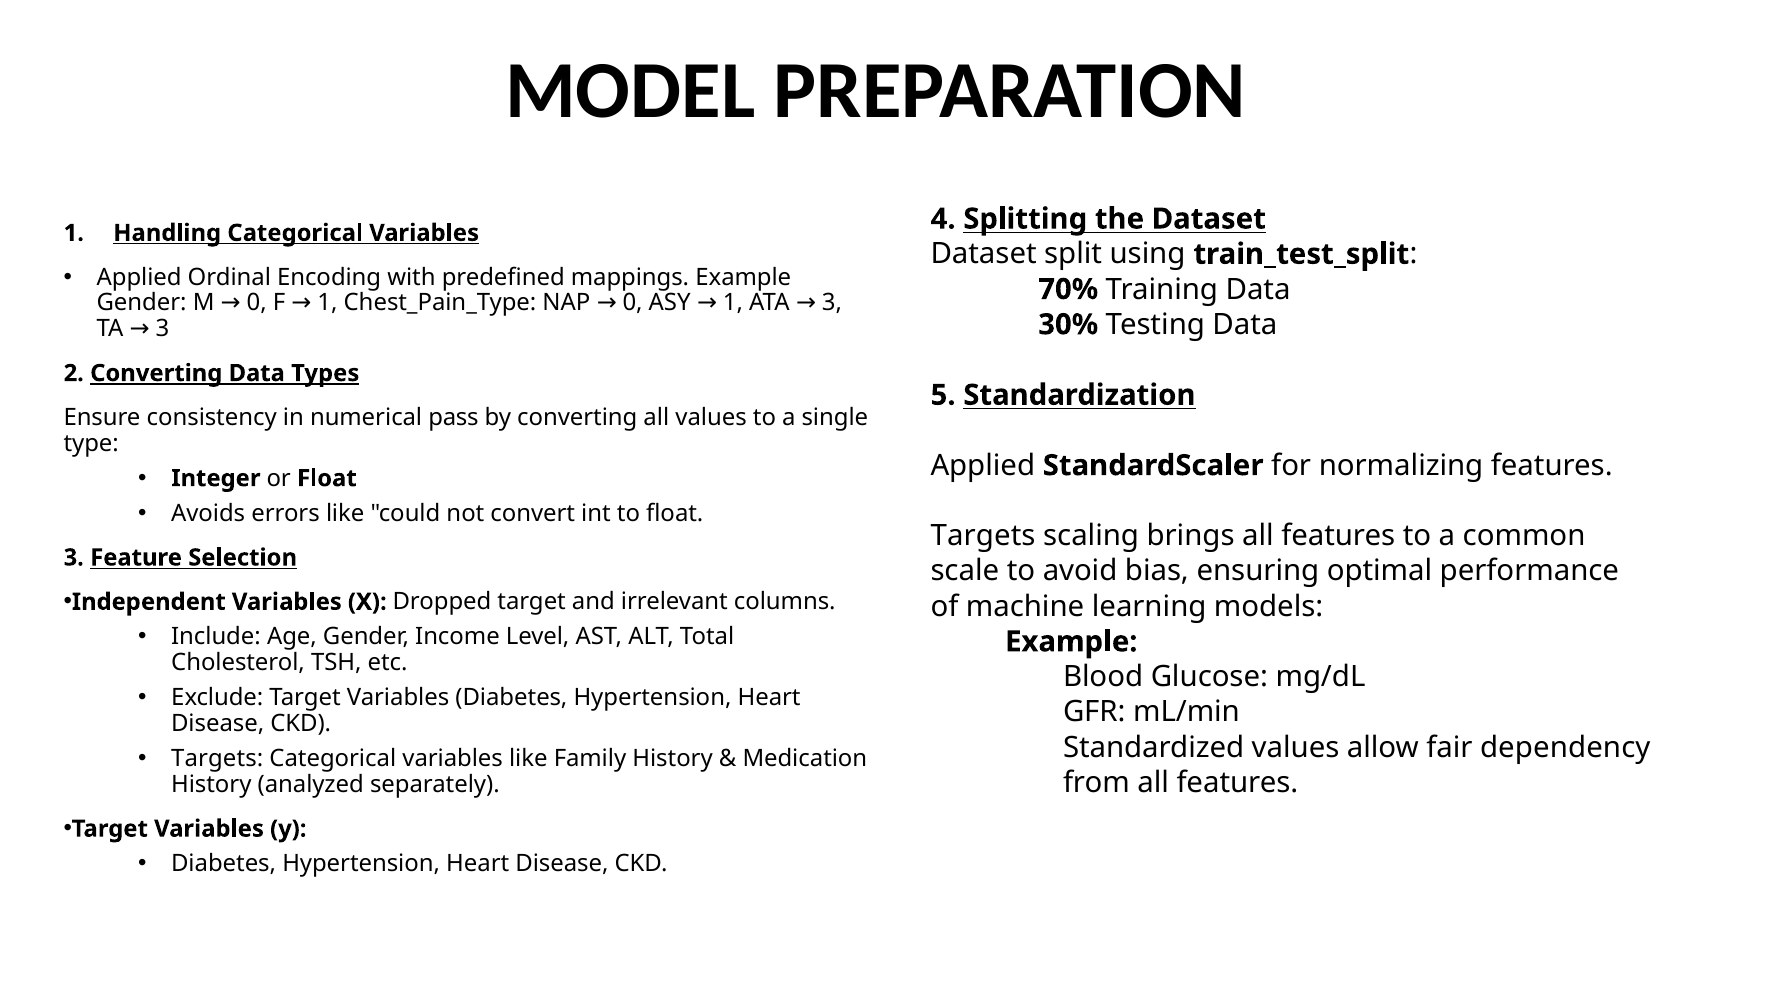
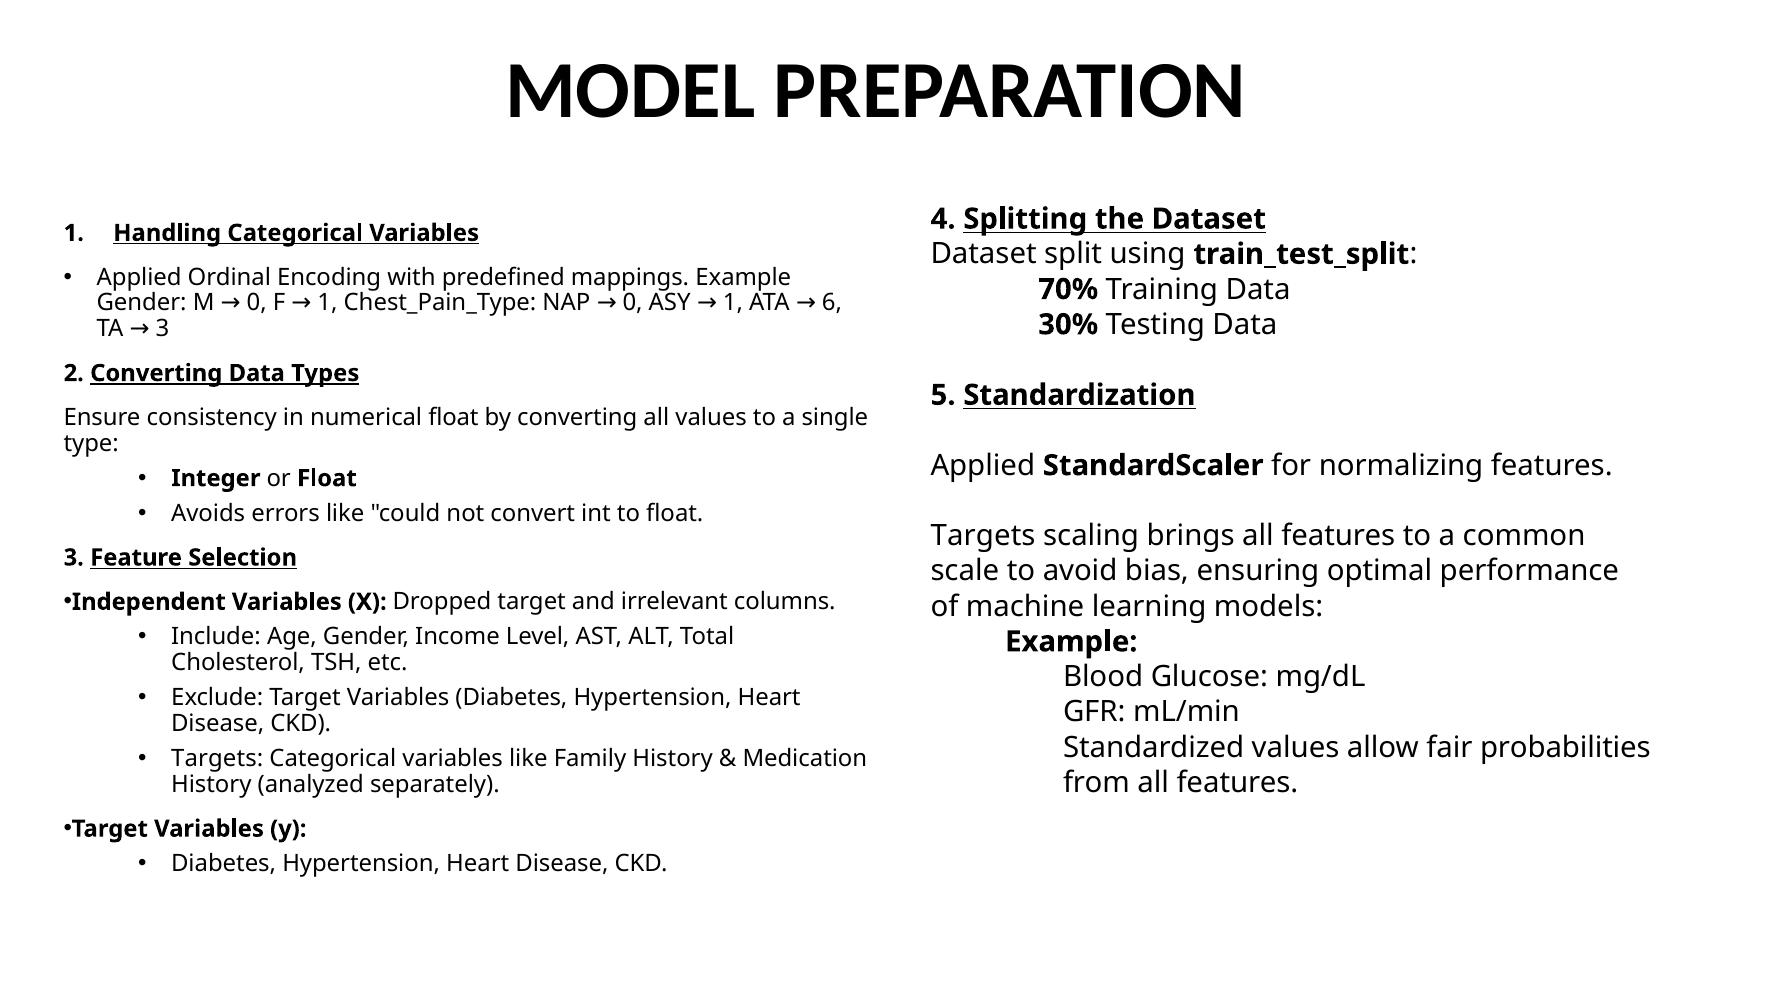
ATA 3: 3 -> 6
numerical pass: pass -> float
dependency: dependency -> probabilities
